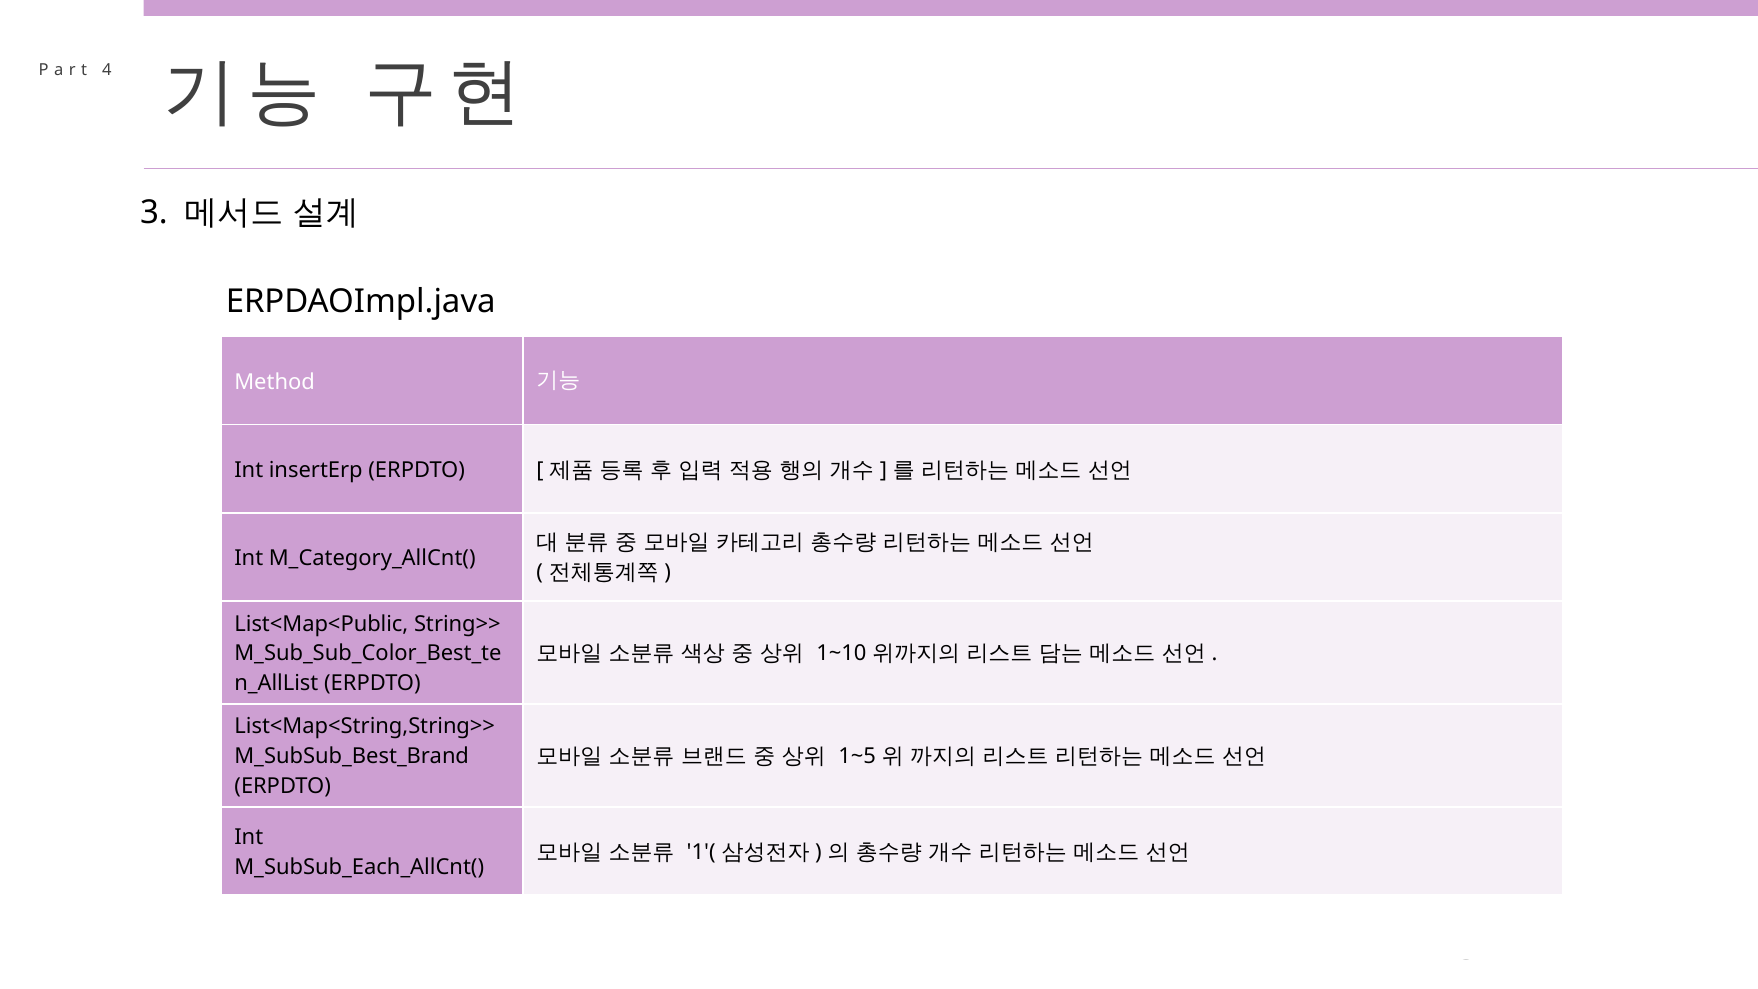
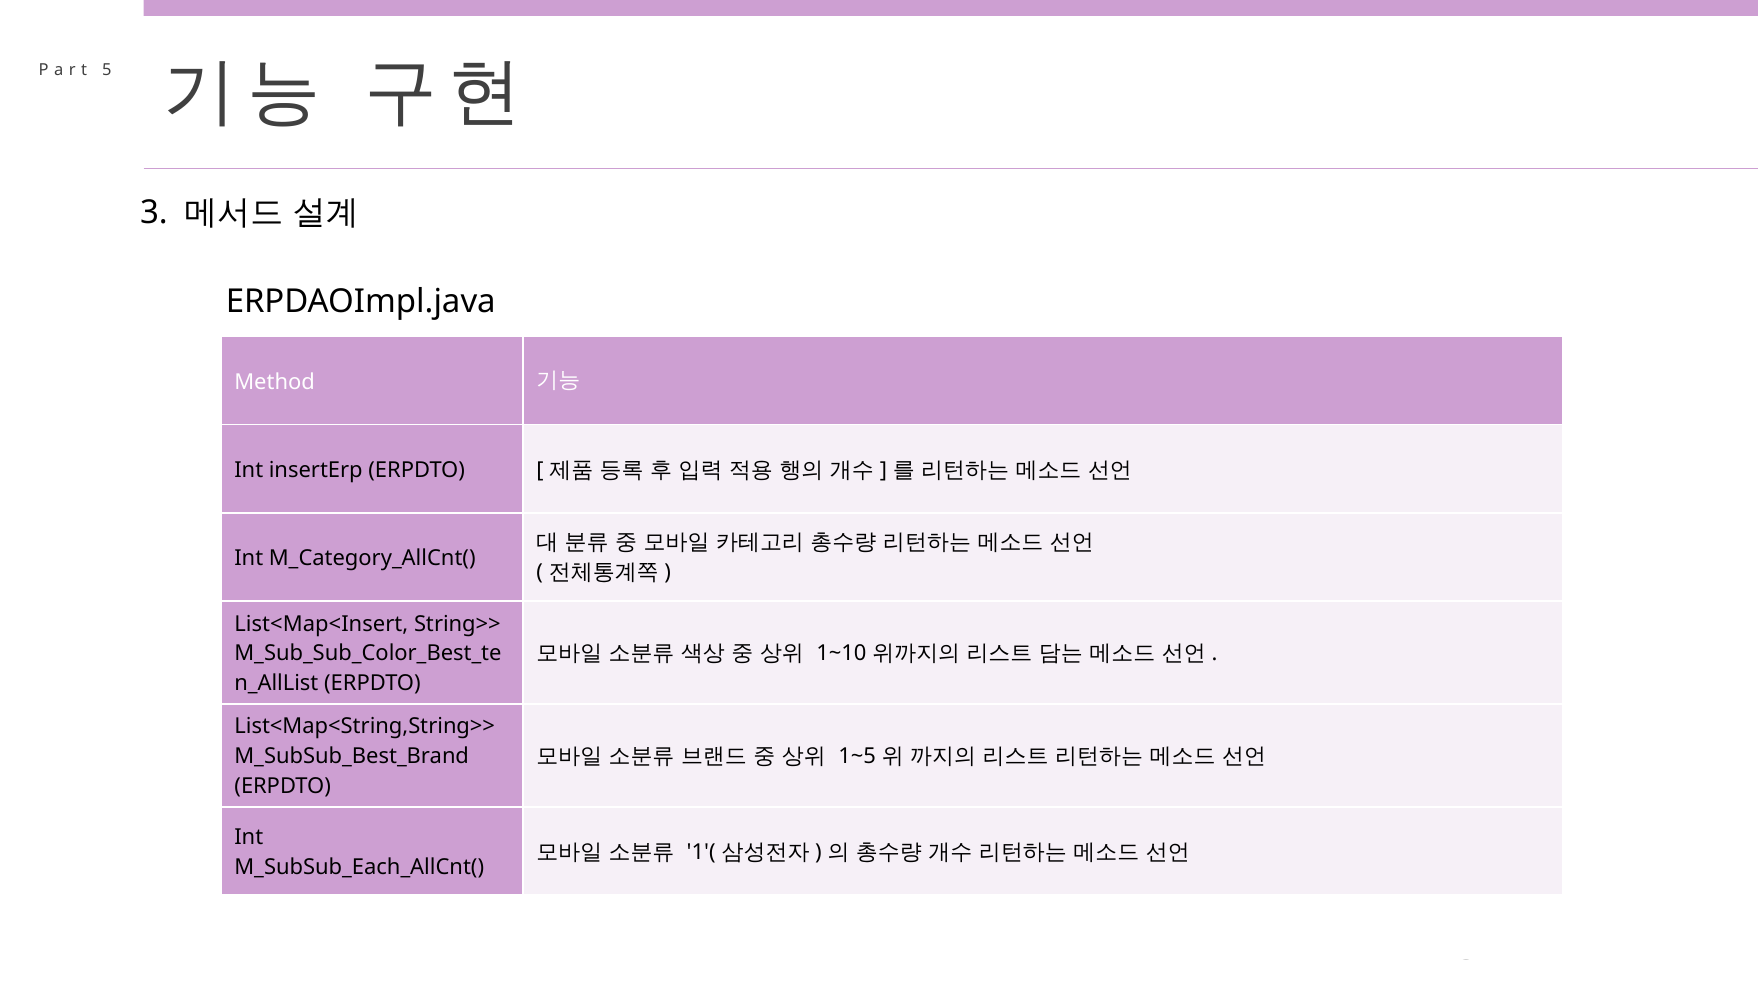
4: 4 -> 5
List<Map<Public: List<Map<Public -> List<Map<Insert
